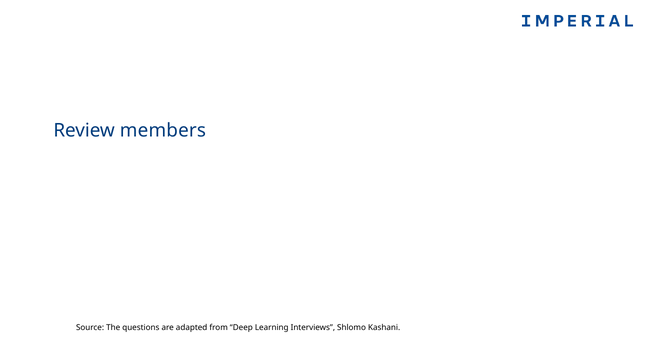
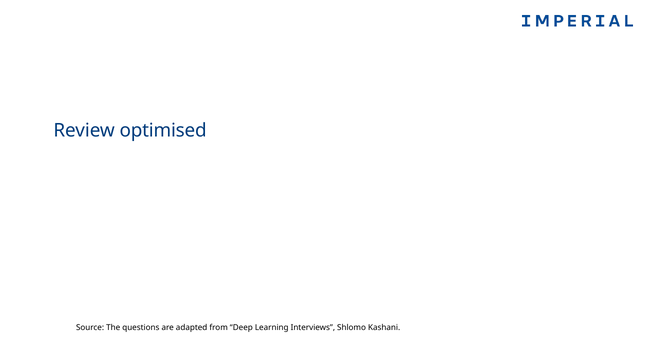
members: members -> optimised
